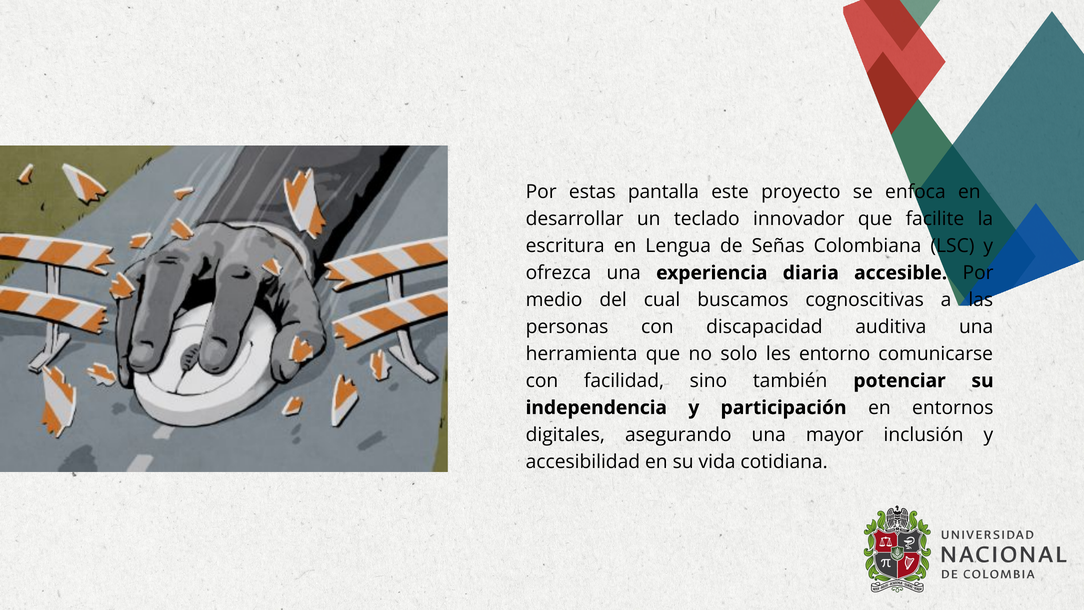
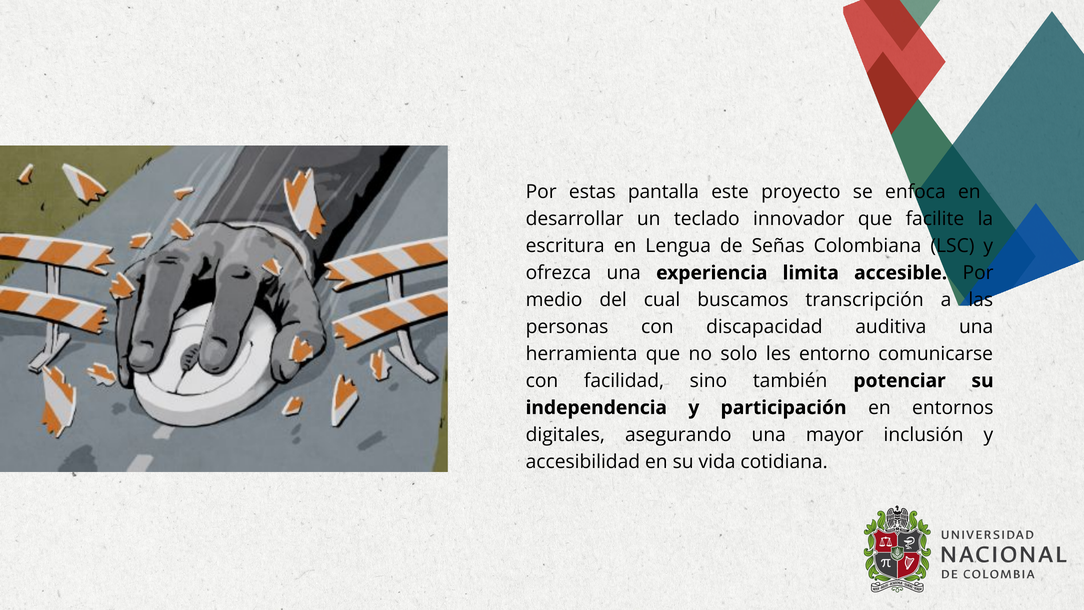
diaria: diaria -> limita
cognoscitivas: cognoscitivas -> transcripción
